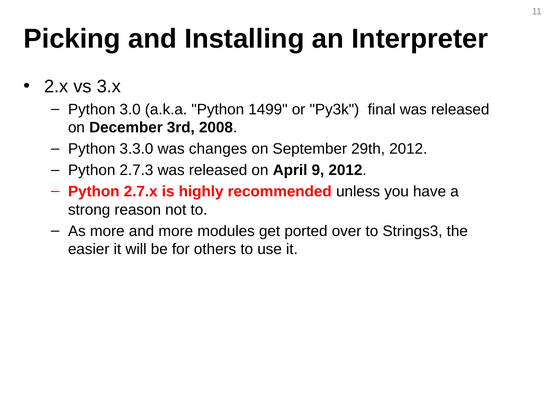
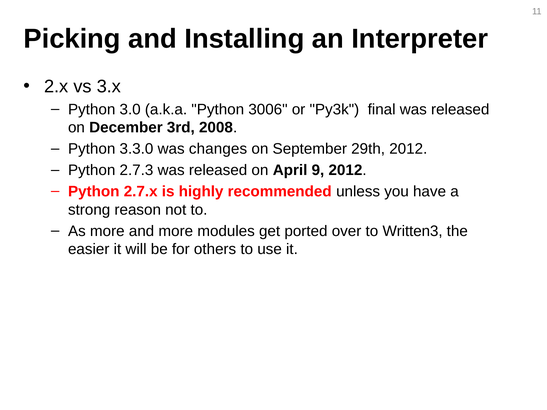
1499: 1499 -> 3006
Strings3: Strings3 -> Written3
